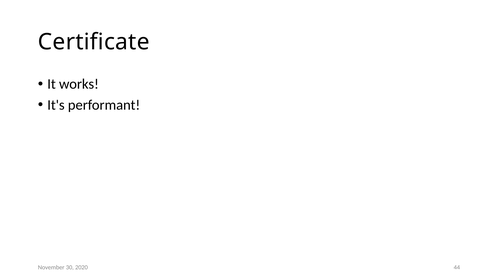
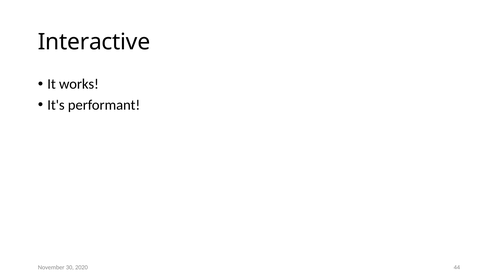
Certificate: Certificate -> Interactive
